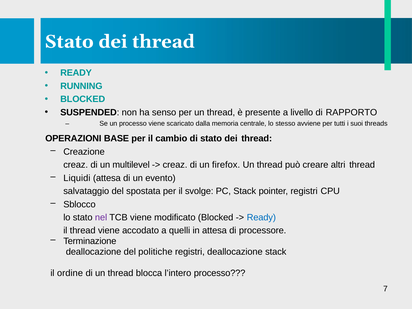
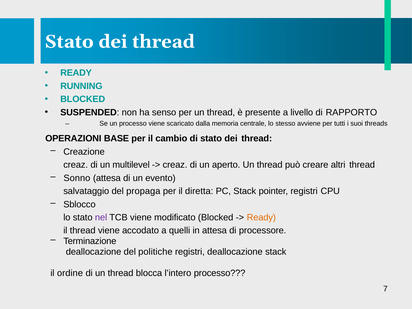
firefox: firefox -> aperto
Liquidi: Liquidi -> Sonno
spostata: spostata -> propaga
svolge: svolge -> diretta
Ready at (261, 218) colour: blue -> orange
